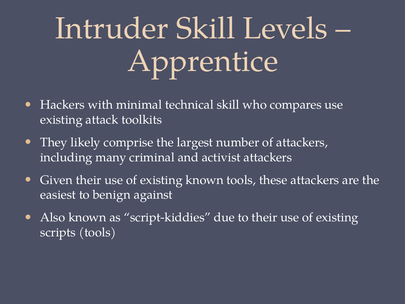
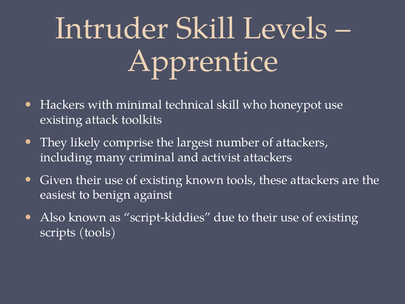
compares: compares -> honeypot
